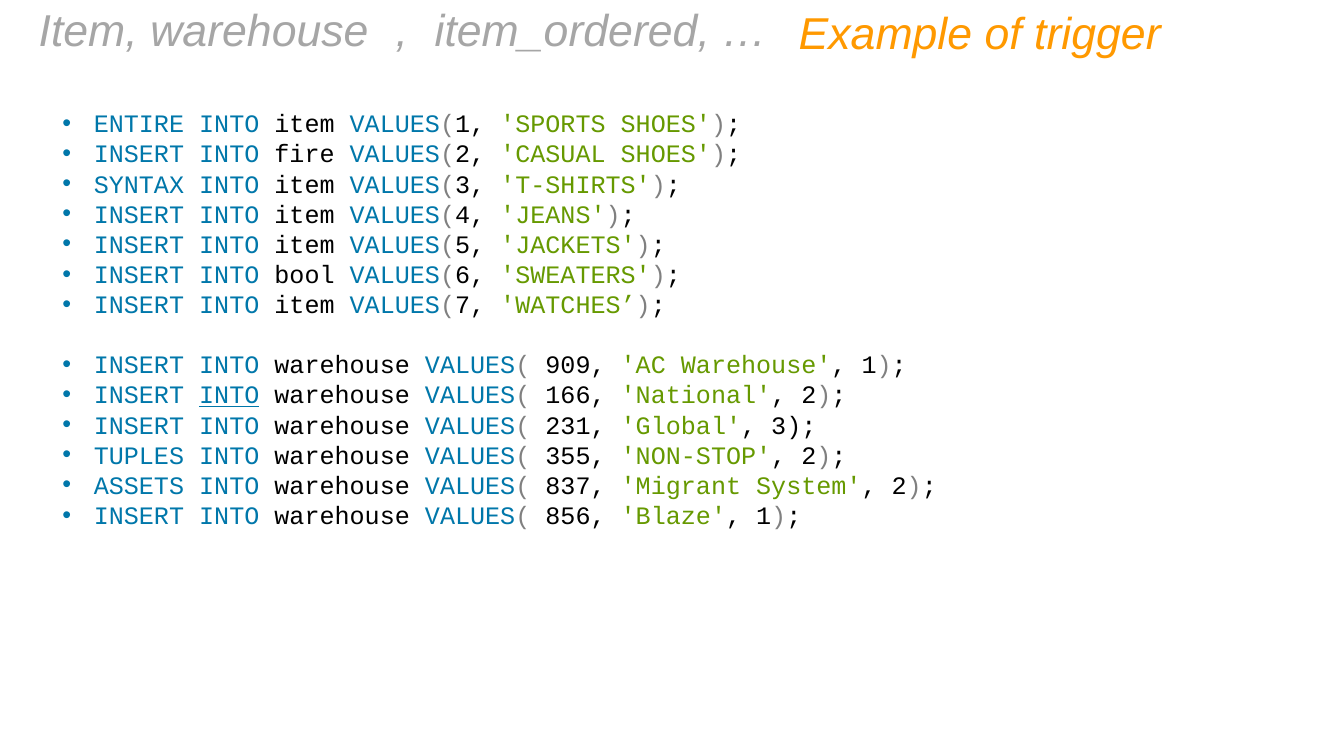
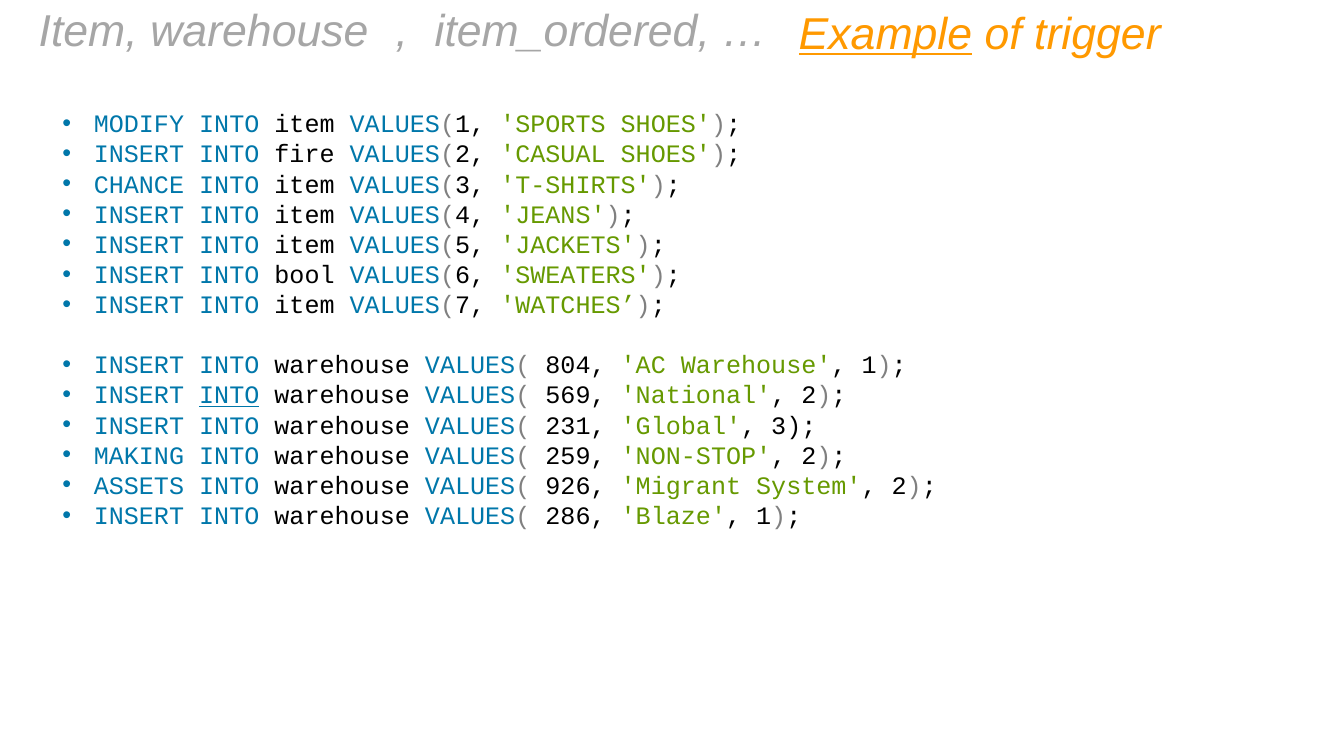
Example underline: none -> present
ENTIRE: ENTIRE -> MODIFY
SYNTAX: SYNTAX -> CHANCE
909: 909 -> 804
166: 166 -> 569
TUPLES: TUPLES -> MAKING
355: 355 -> 259
837: 837 -> 926
856: 856 -> 286
